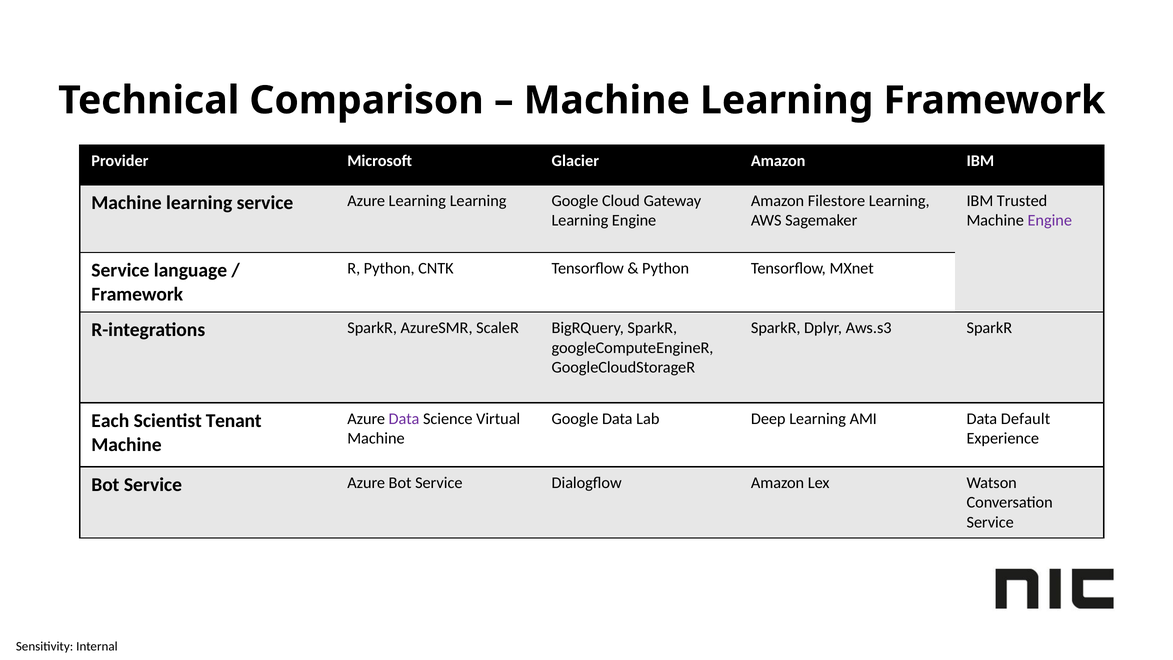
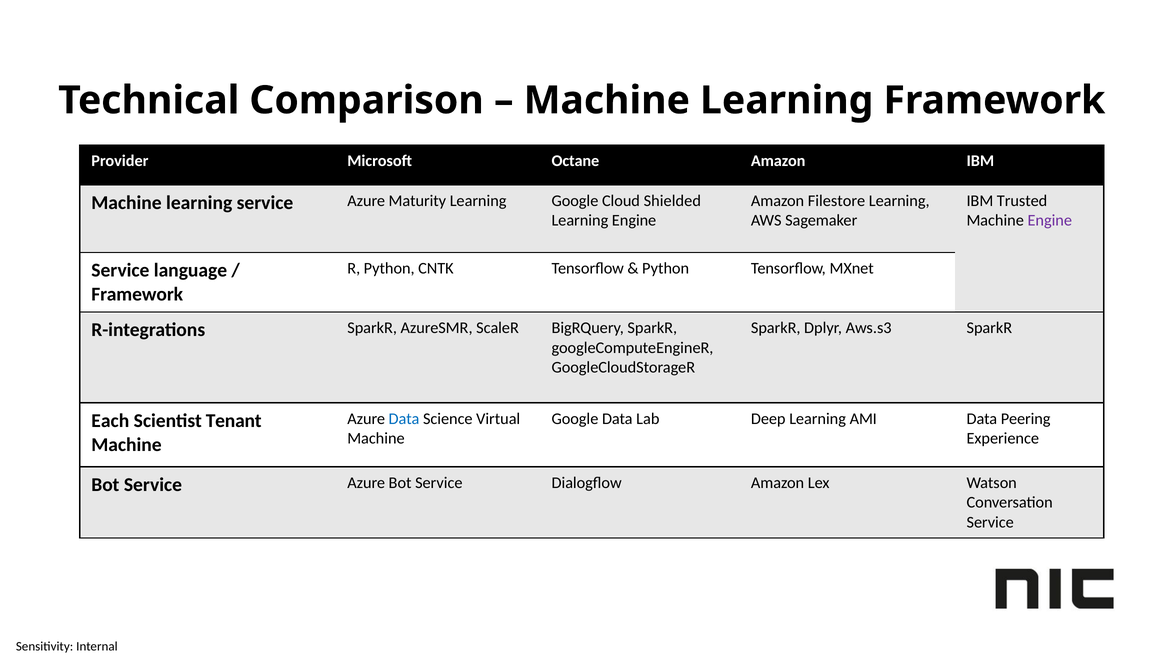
Glacier: Glacier -> Octane
Azure Learning: Learning -> Maturity
Gateway: Gateway -> Shielded
Data at (404, 419) colour: purple -> blue
Default: Default -> Peering
